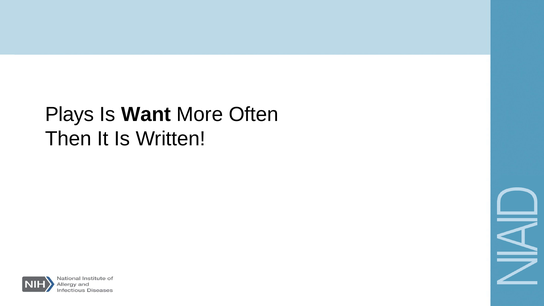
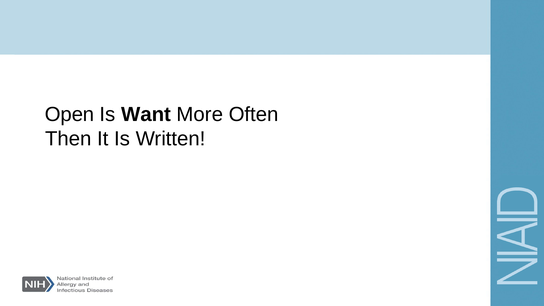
Plays: Plays -> Open
